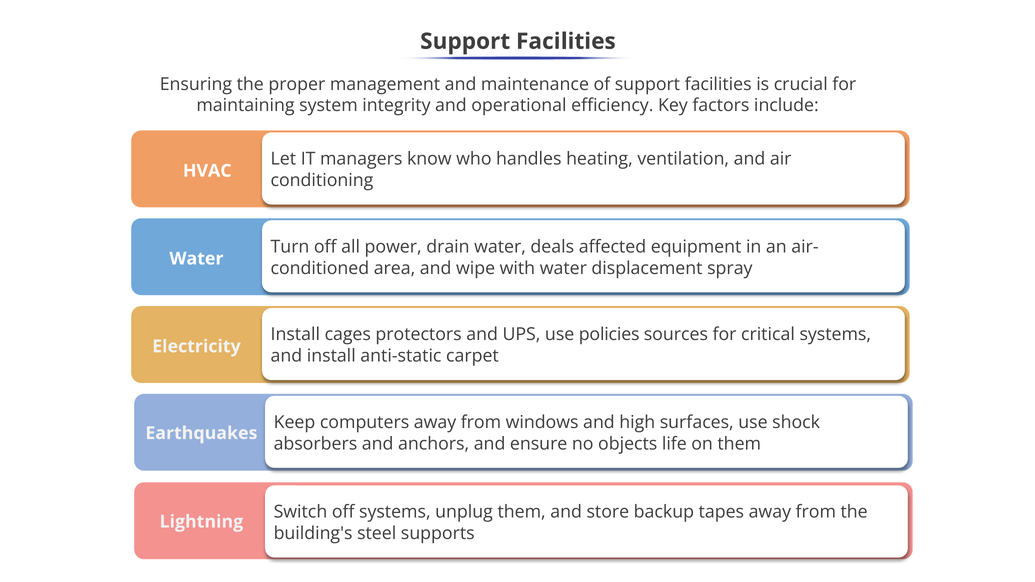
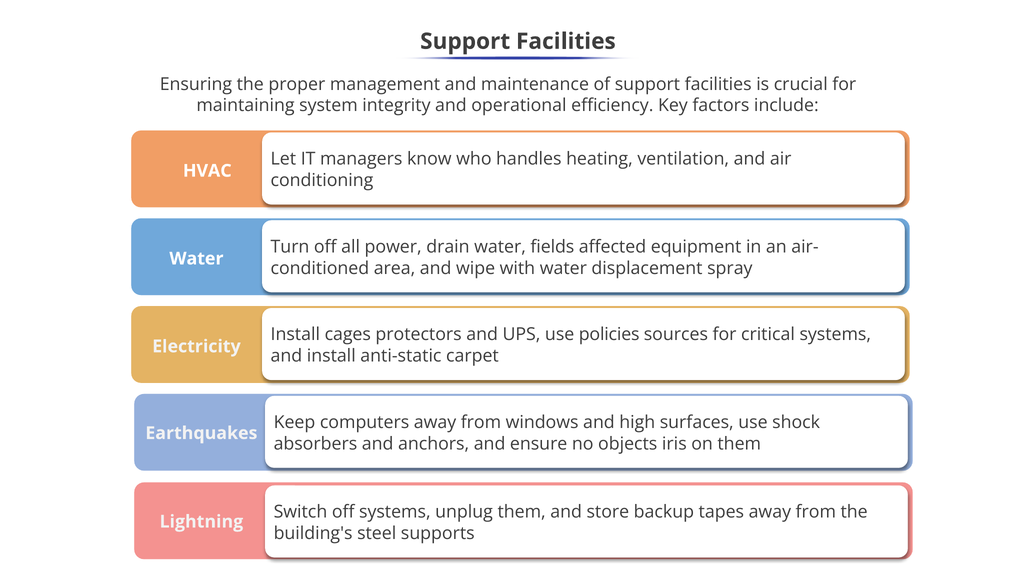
deals: deals -> fields
life: life -> iris
